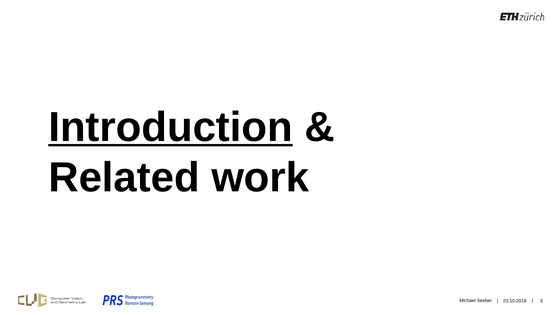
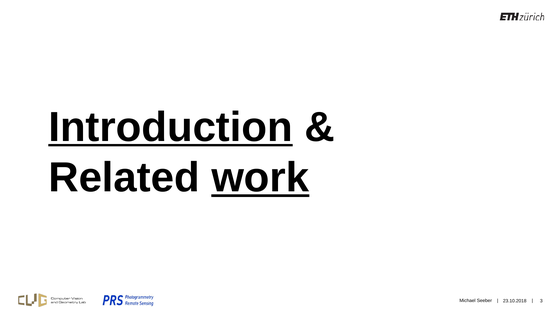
work underline: none -> present
